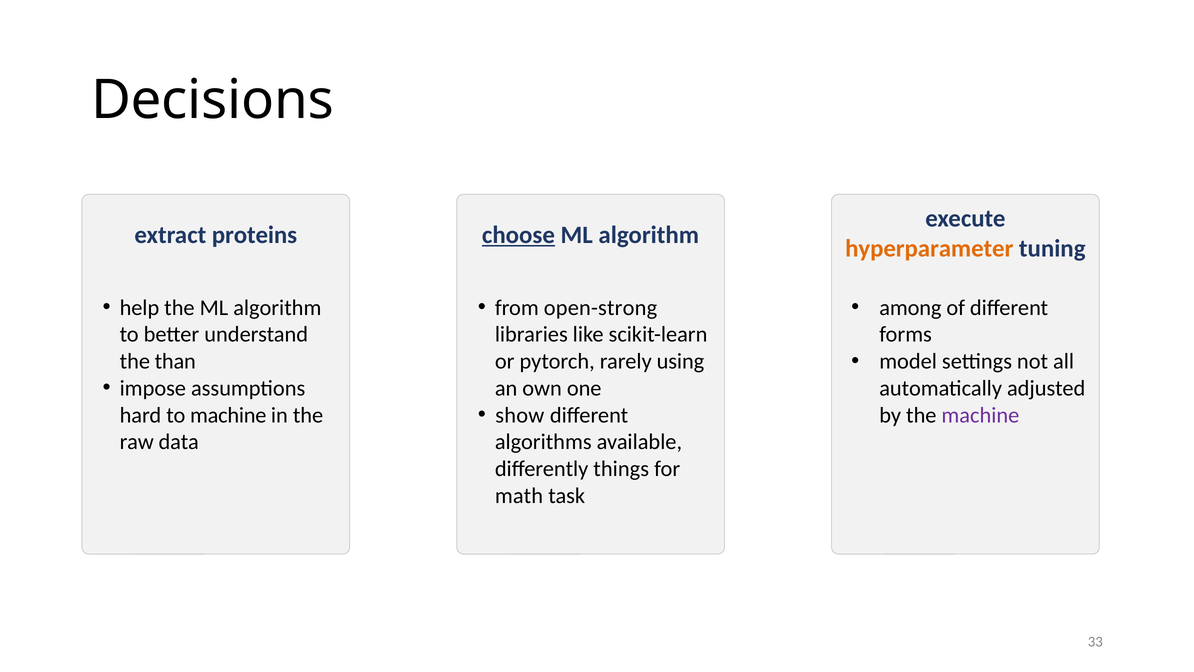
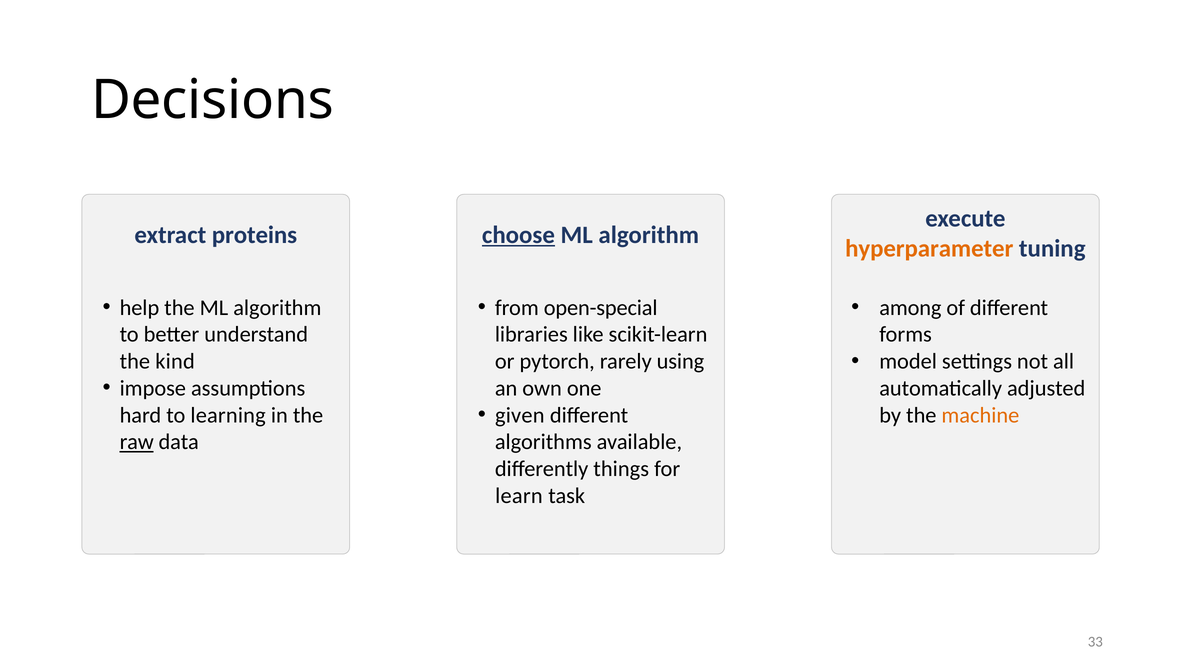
open-strong: open-strong -> open-special
than: than -> kind
show: show -> given
to machine: machine -> learning
machine at (980, 415) colour: purple -> orange
raw underline: none -> present
math: math -> learn
